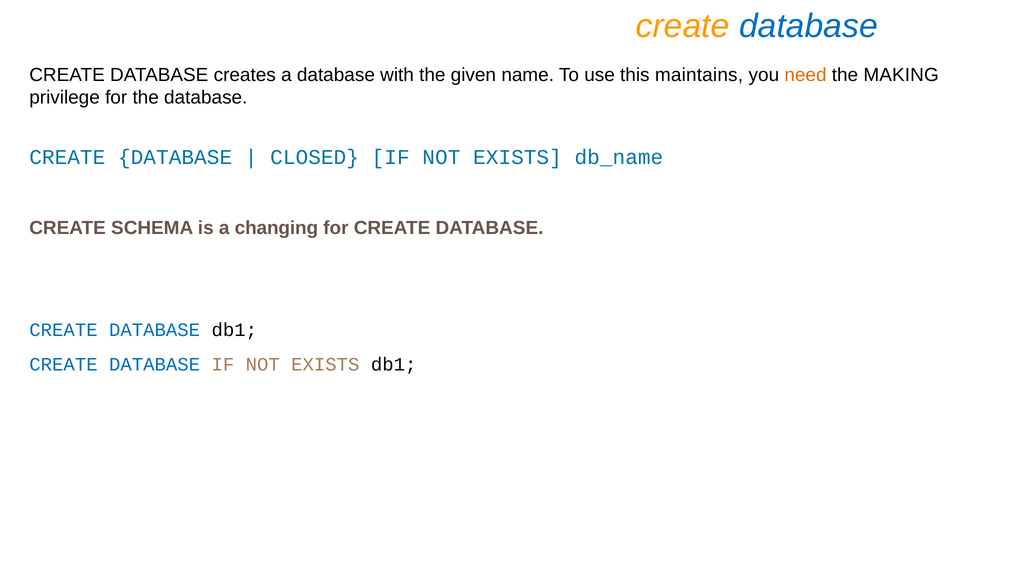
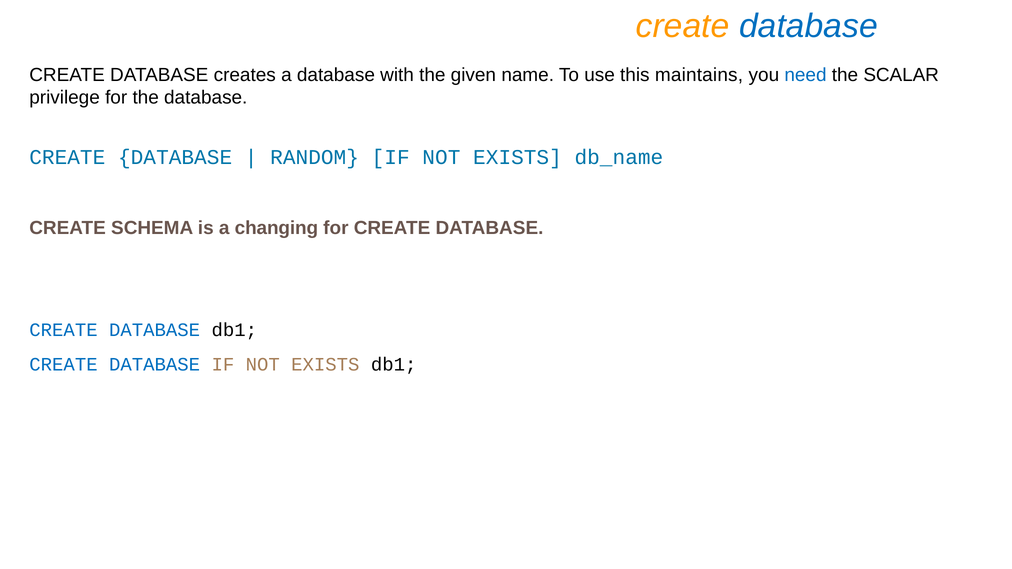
need colour: orange -> blue
MAKING: MAKING -> SCALAR
CLOSED: CLOSED -> RANDOM
